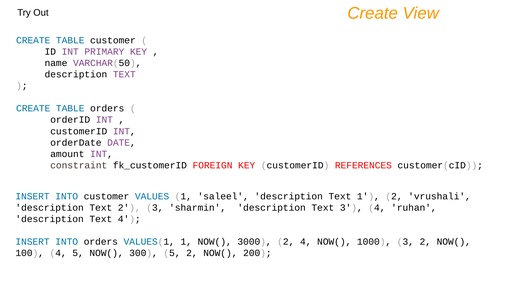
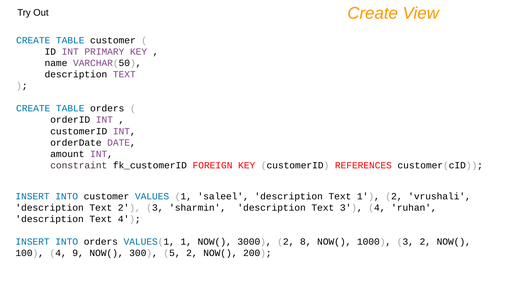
2 4: 4 -> 8
4 5: 5 -> 9
